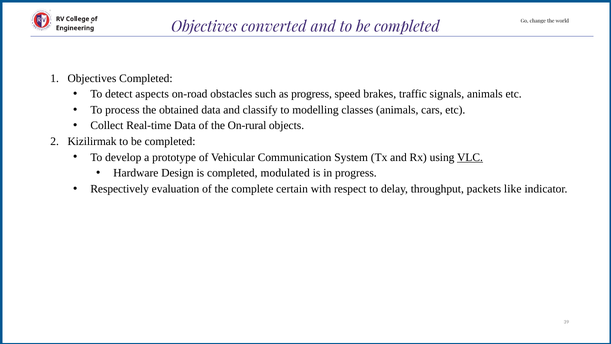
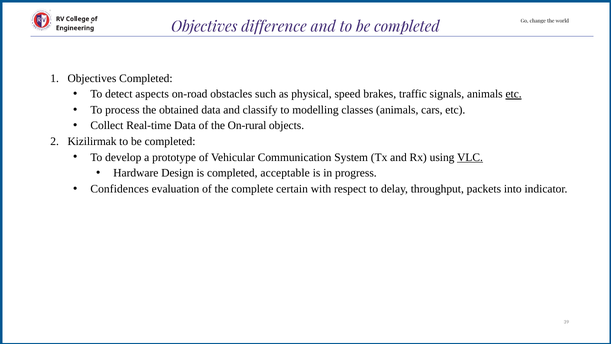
converted: converted -> difference
as progress: progress -> physical
etc at (514, 94) underline: none -> present
modulated: modulated -> acceptable
Respectively: Respectively -> Confidences
like: like -> into
